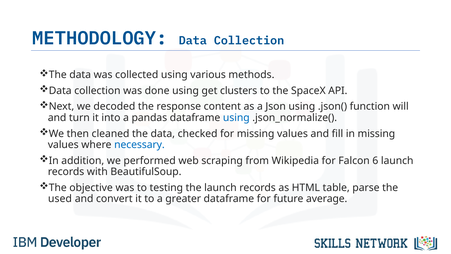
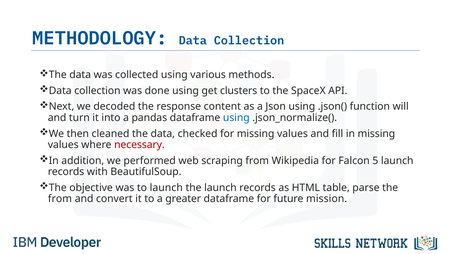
necessary colour: blue -> red
6: 6 -> 5
to testing: testing -> launch
used at (60, 199): used -> from
average: average -> mission
